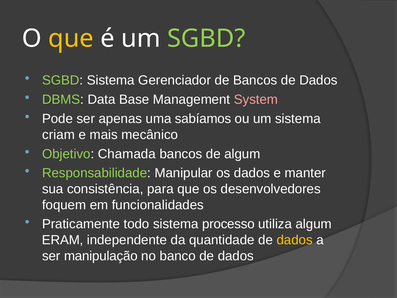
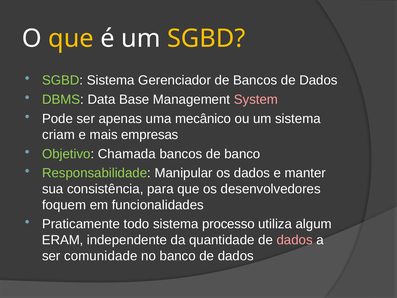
SGBD at (206, 39) colour: light green -> yellow
sabíamos: sabíamos -> mecânico
mecânico: mecânico -> empresas
de algum: algum -> banco
dados at (295, 240) colour: yellow -> pink
manipulação: manipulação -> comunidade
